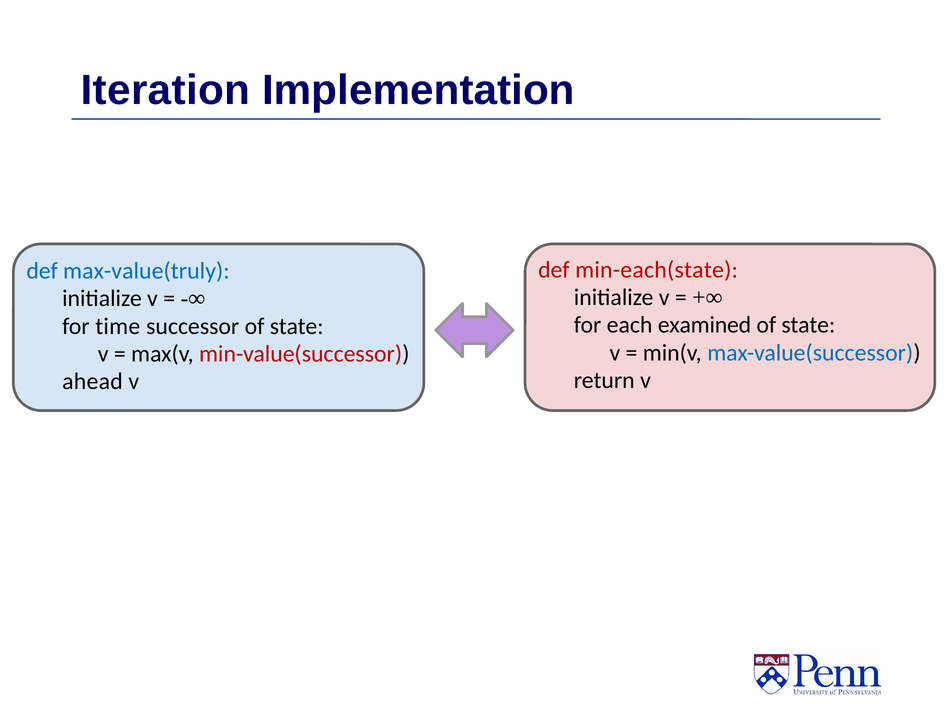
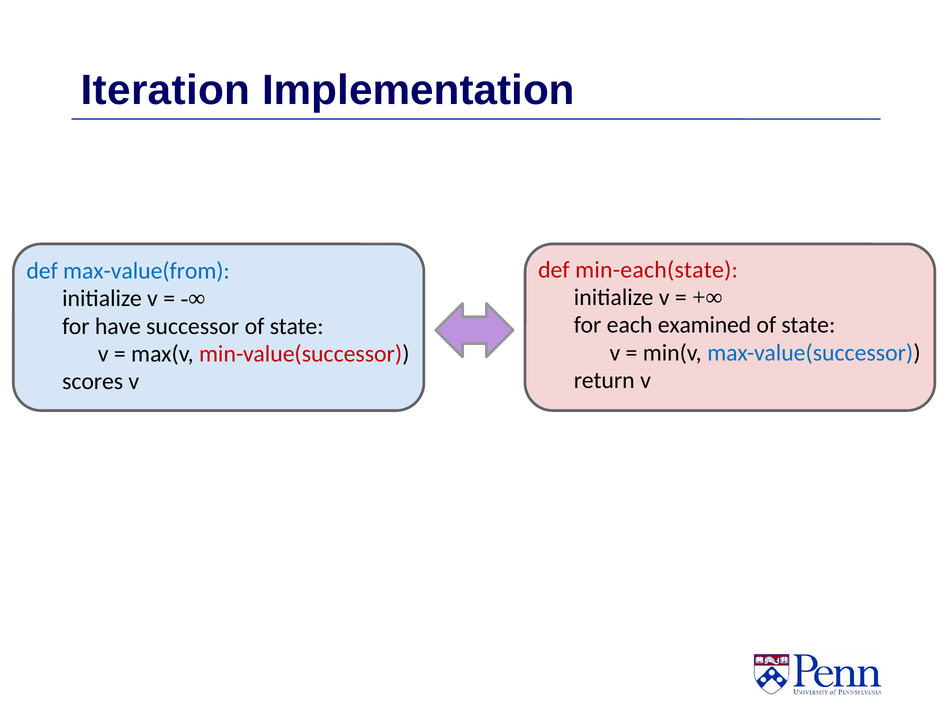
max-value(truly: max-value(truly -> max-value(from
time: time -> have
ahead: ahead -> scores
